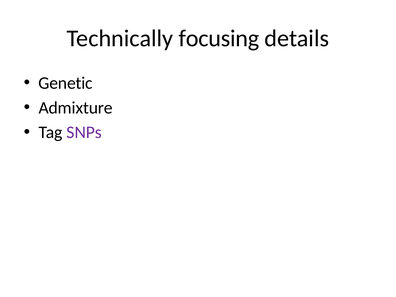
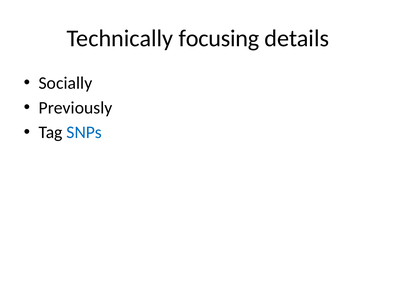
Genetic: Genetic -> Socially
Admixture: Admixture -> Previously
SNPs colour: purple -> blue
